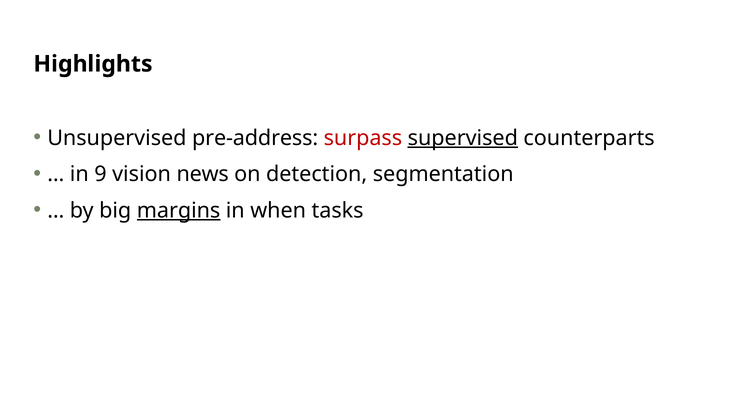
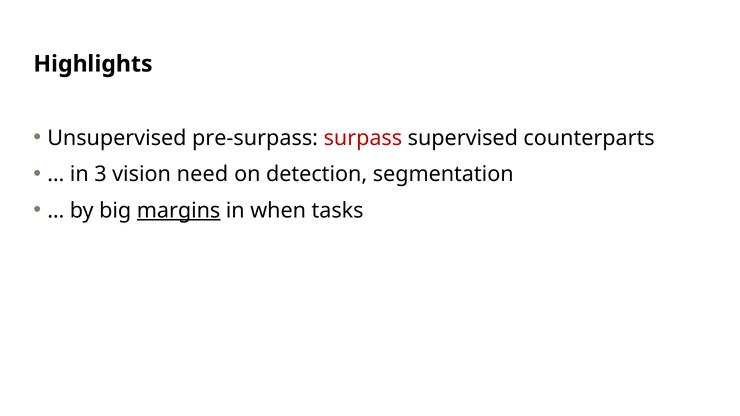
pre-address: pre-address -> pre-surpass
supervised underline: present -> none
9: 9 -> 3
news: news -> need
